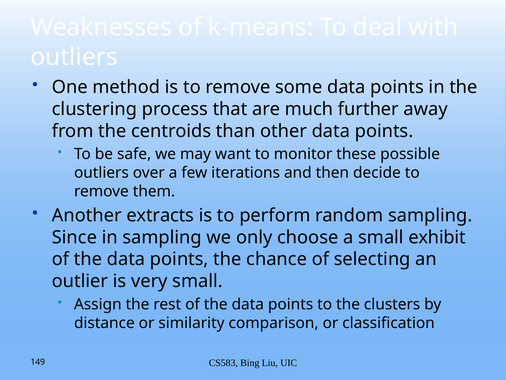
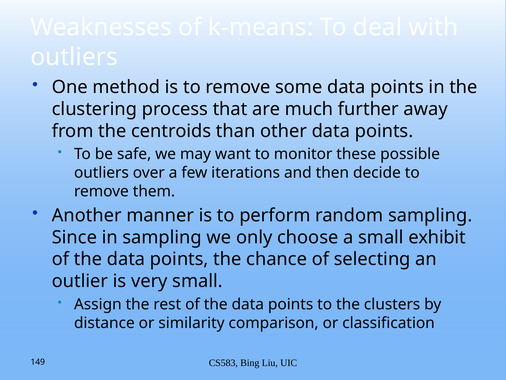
extracts: extracts -> manner
